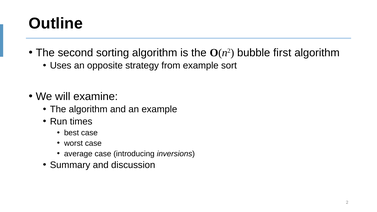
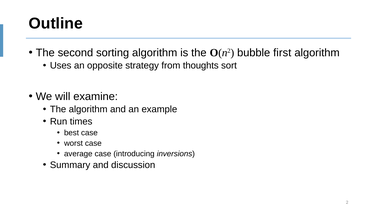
from example: example -> thoughts
